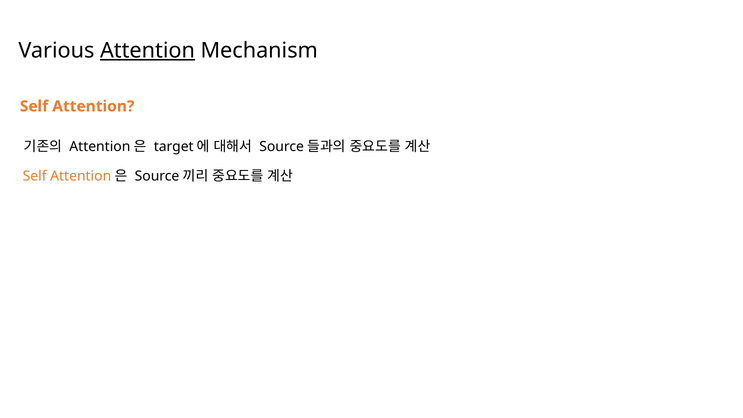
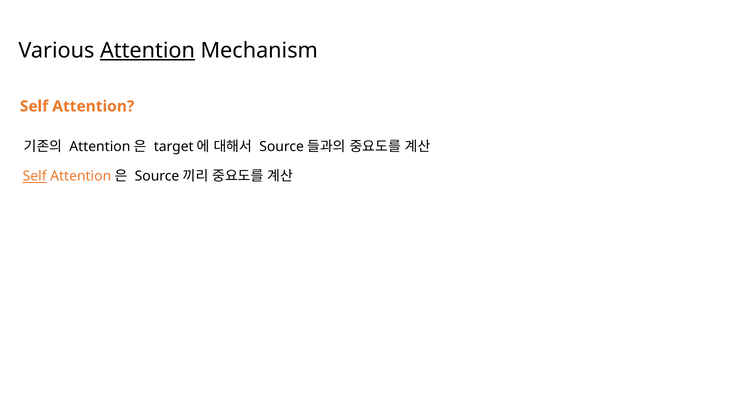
Self at (35, 176) underline: none -> present
